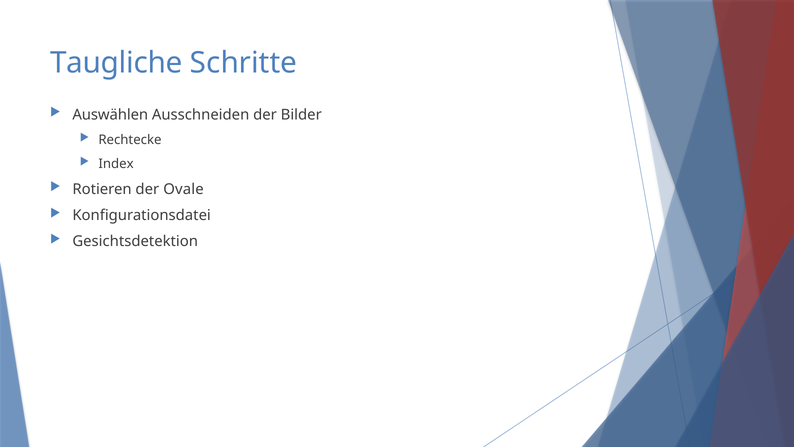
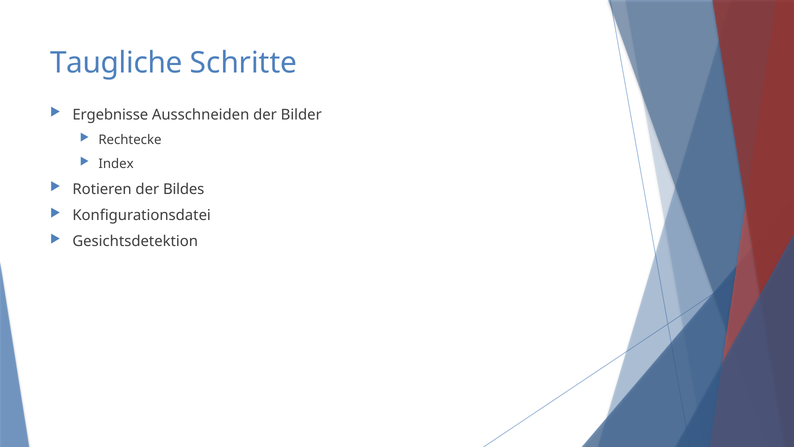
Auswählen: Auswählen -> Ergebnisse
Ovale: Ovale -> Bildes
